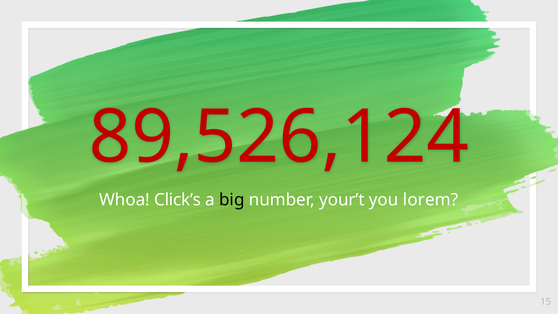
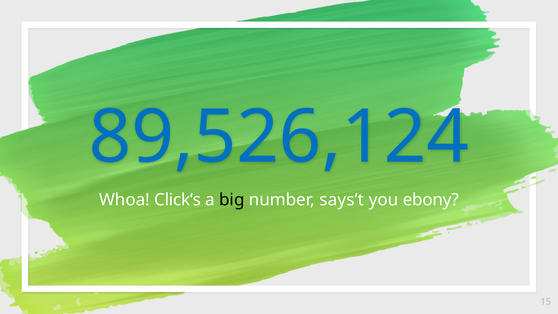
89,526,124 colour: red -> blue
your’t: your’t -> says’t
lorem: lorem -> ebony
